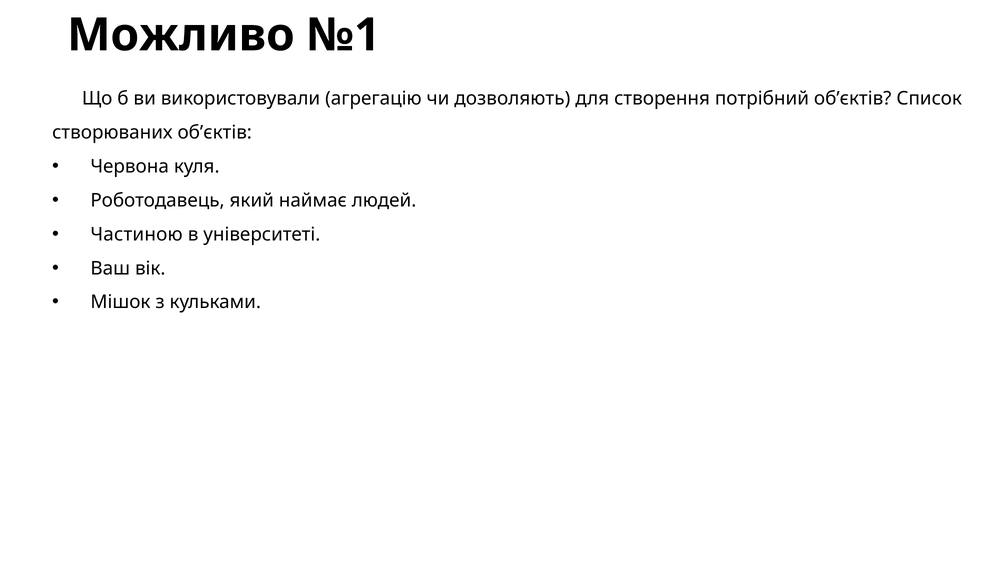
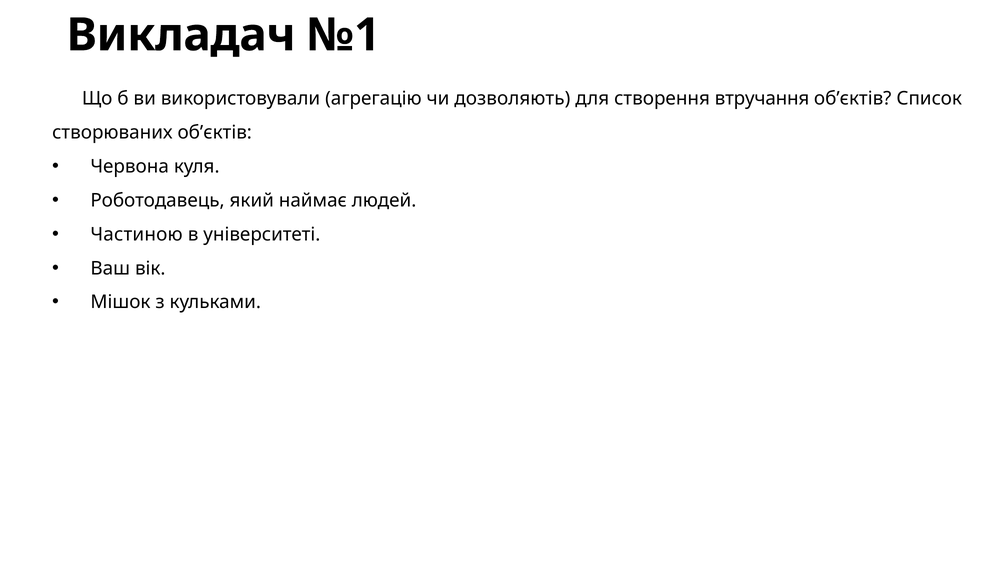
Можливо: Можливо -> Викладач
потрібний: потрібний -> втручання
